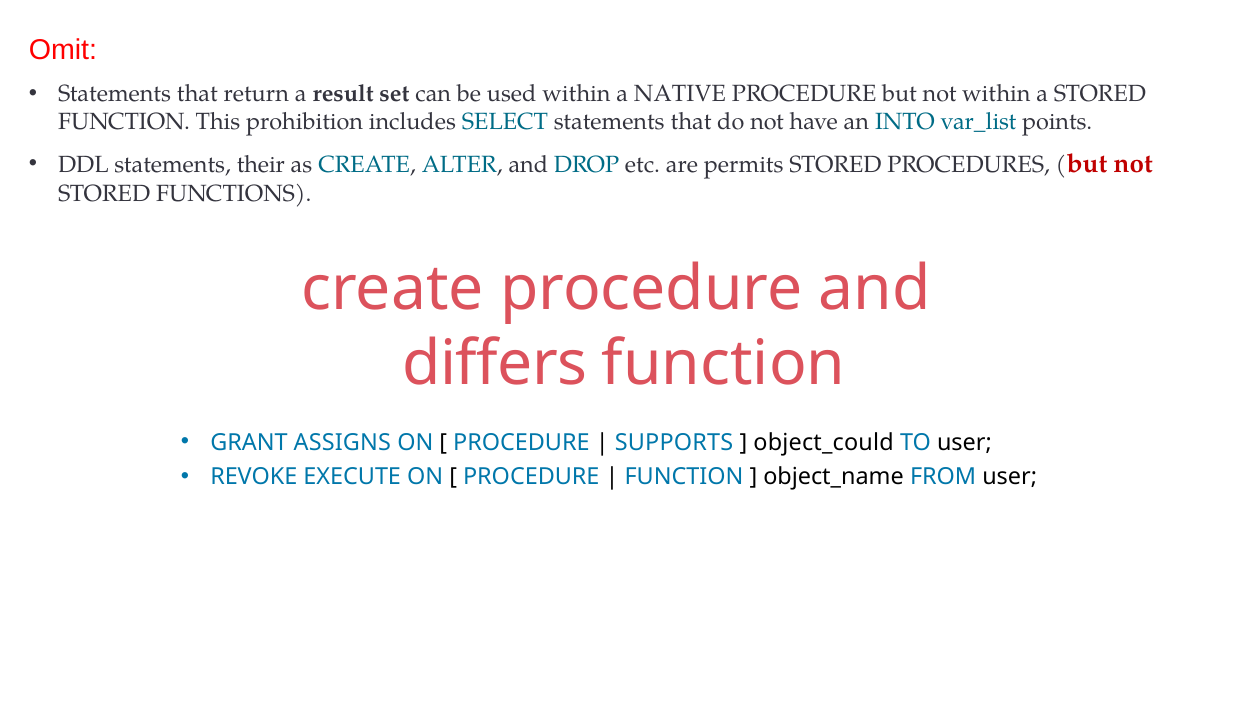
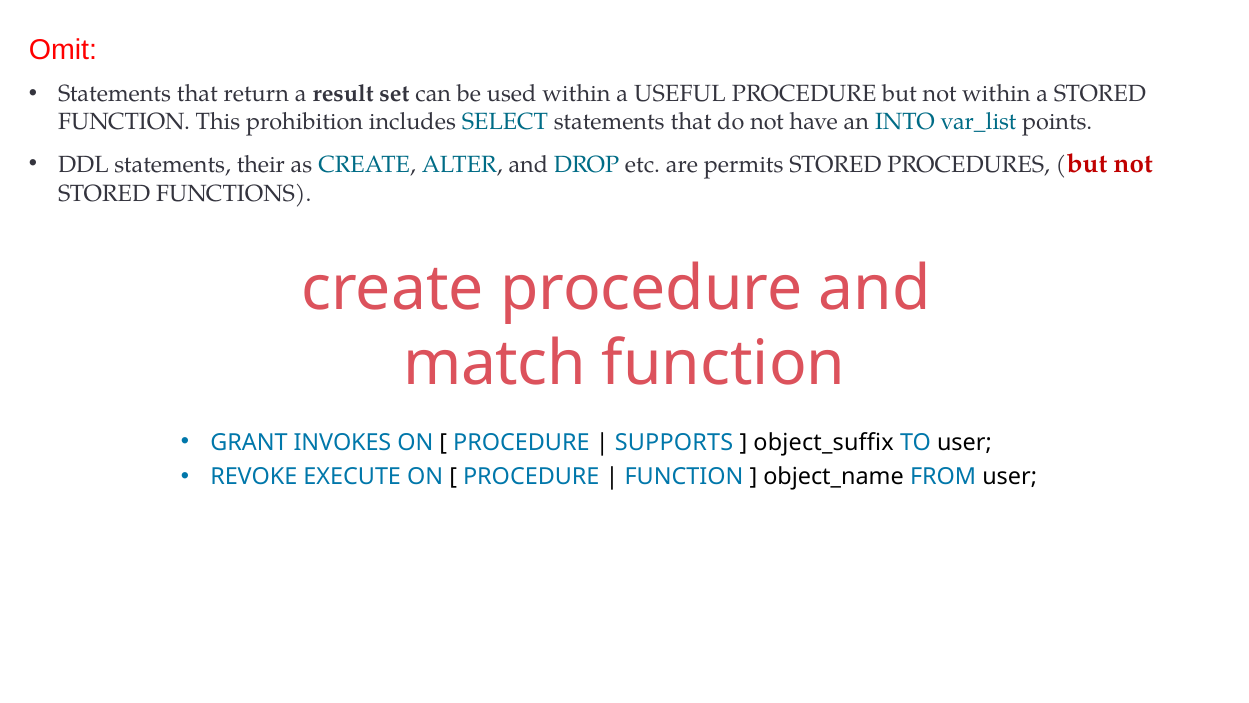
NATIVE: NATIVE -> USEFUL
differs: differs -> match
ASSIGNS: ASSIGNS -> INVOKES
object_could: object_could -> object_suffix
